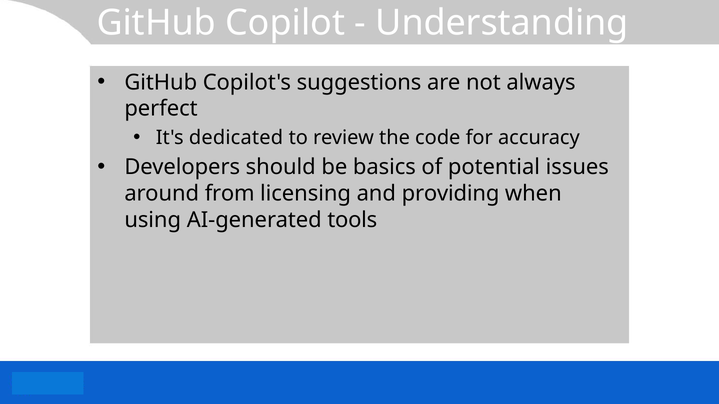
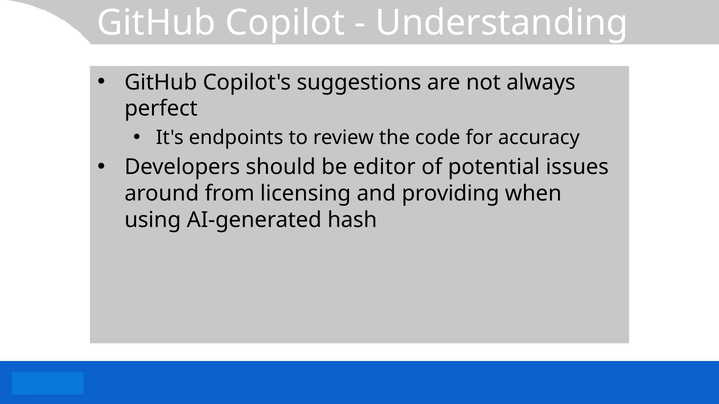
dedicated: dedicated -> endpoints
basics: basics -> editor
tools: tools -> hash
